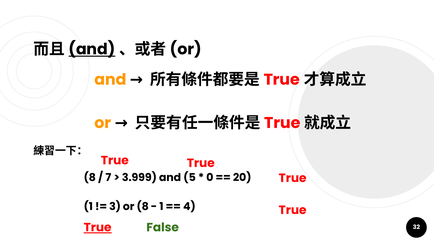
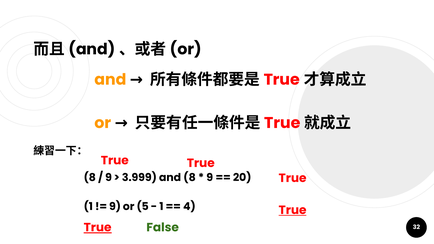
and at (92, 49) underline: present -> none
7 at (108, 178): 7 -> 9
and 5: 5 -> 8
0 at (210, 178): 0 -> 9
3 at (115, 207): 3 -> 9
or 8: 8 -> 5
True at (293, 210) underline: none -> present
